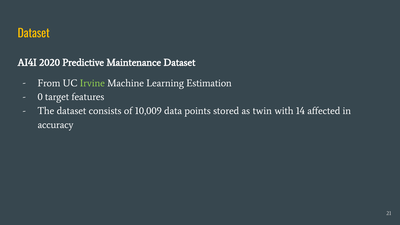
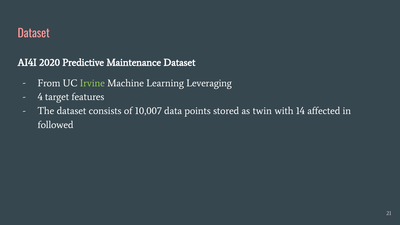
Dataset at (34, 34) colour: yellow -> pink
Estimation: Estimation -> Leveraging
0: 0 -> 4
10,009: 10,009 -> 10,007
accuracy: accuracy -> followed
